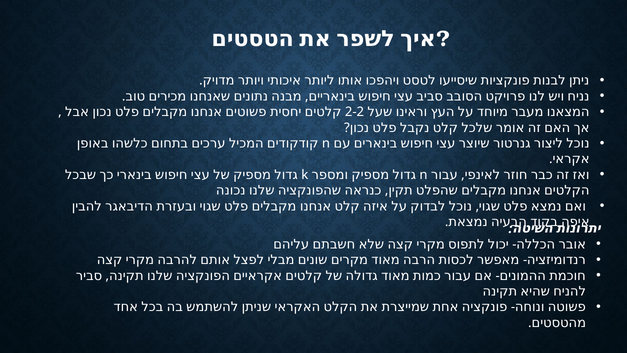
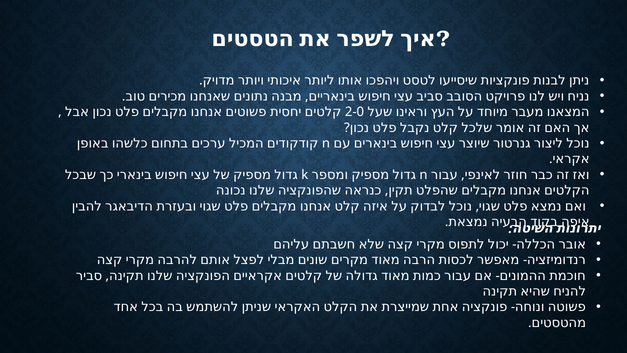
2-2: 2-2 -> 2-0
